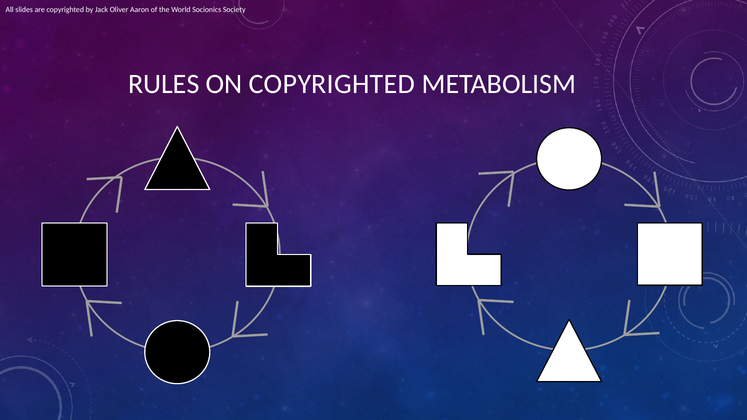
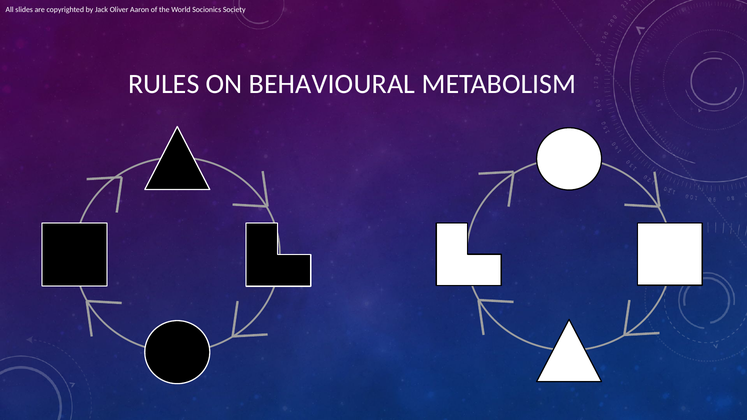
ON COPYRIGHTED: COPYRIGHTED -> BEHAVIOURAL
